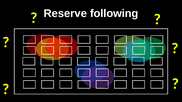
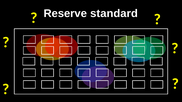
following: following -> standard
